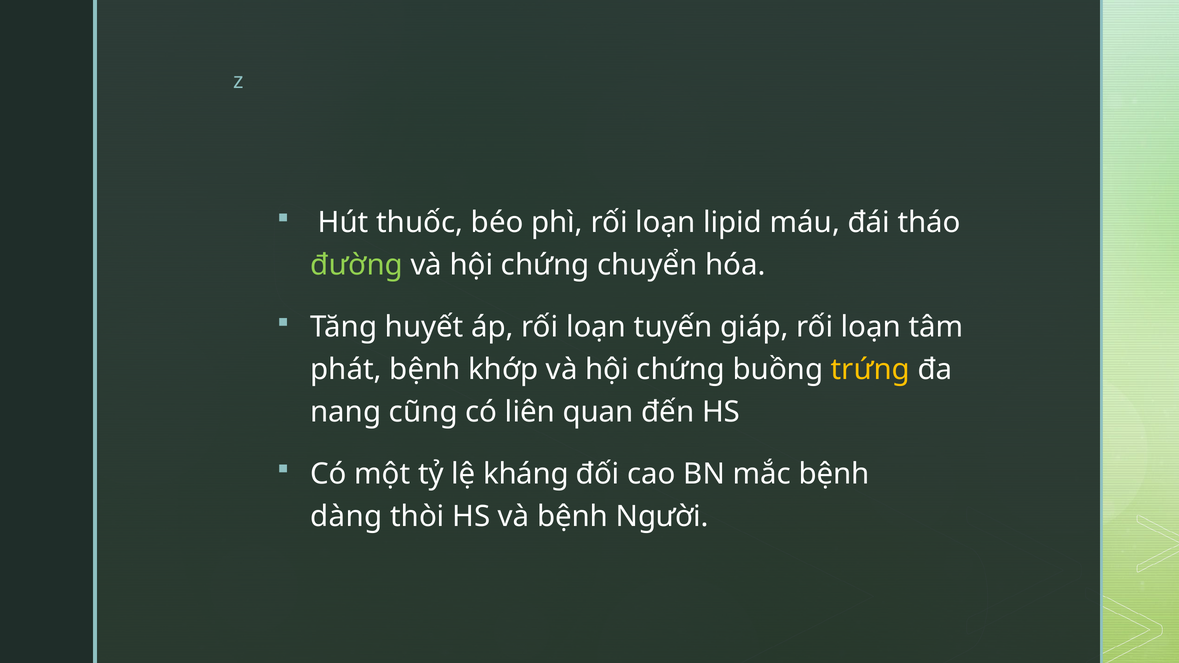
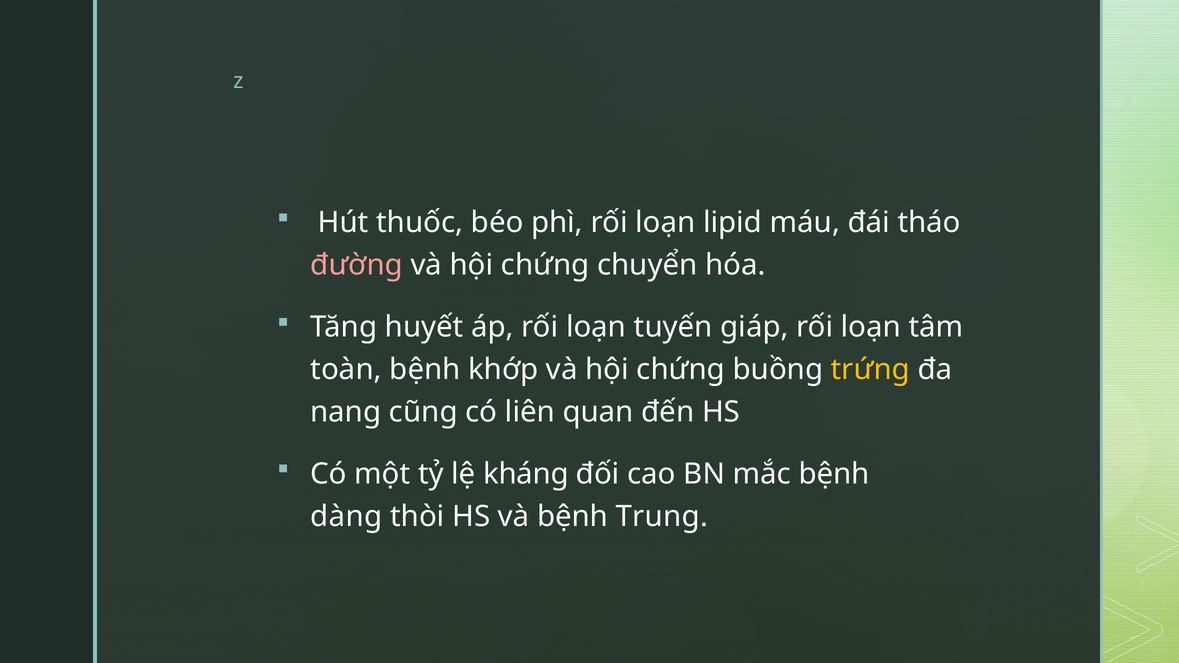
đường colour: light green -> pink
phát: phát -> toàn
Người: Người -> Trung
